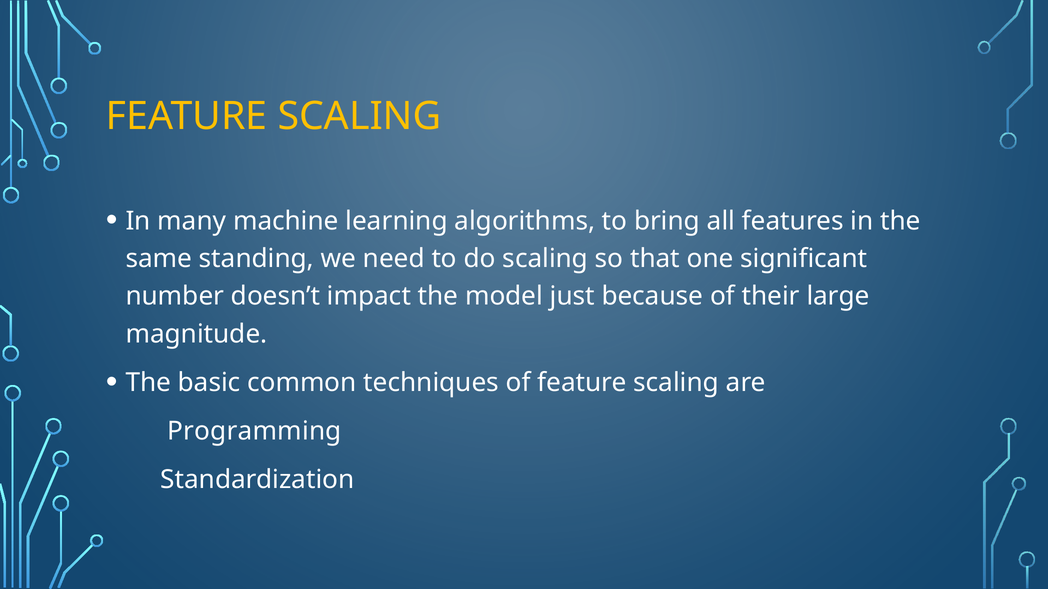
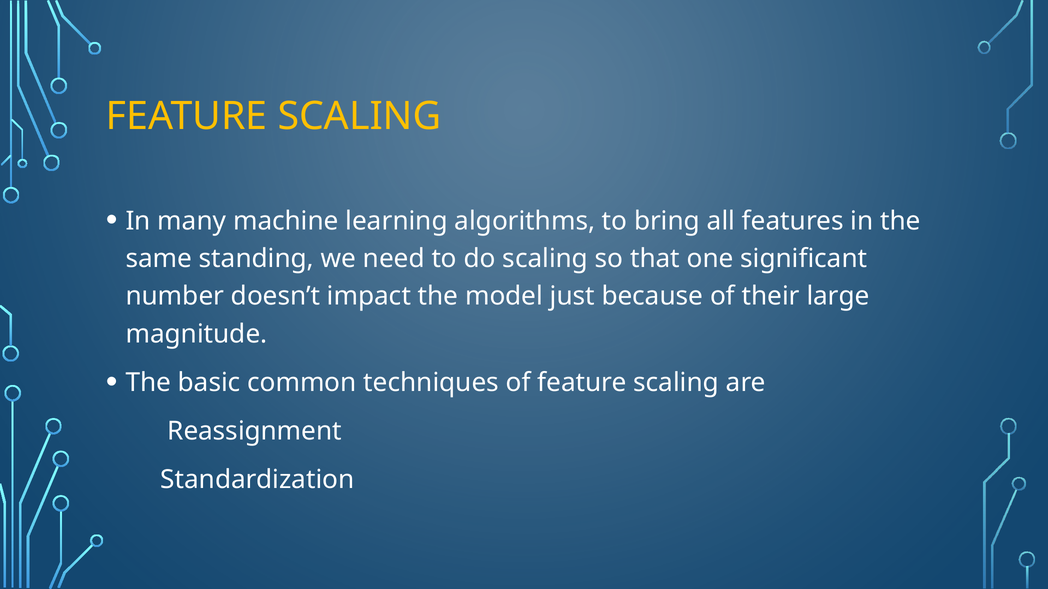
Programming: Programming -> Reassignment
